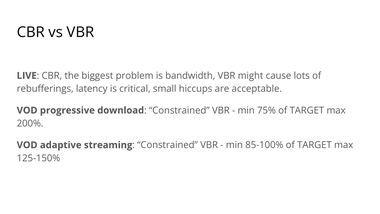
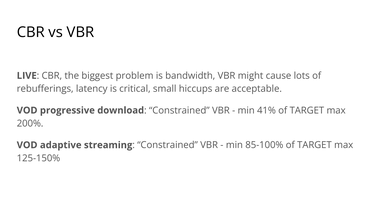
75%: 75% -> 41%
